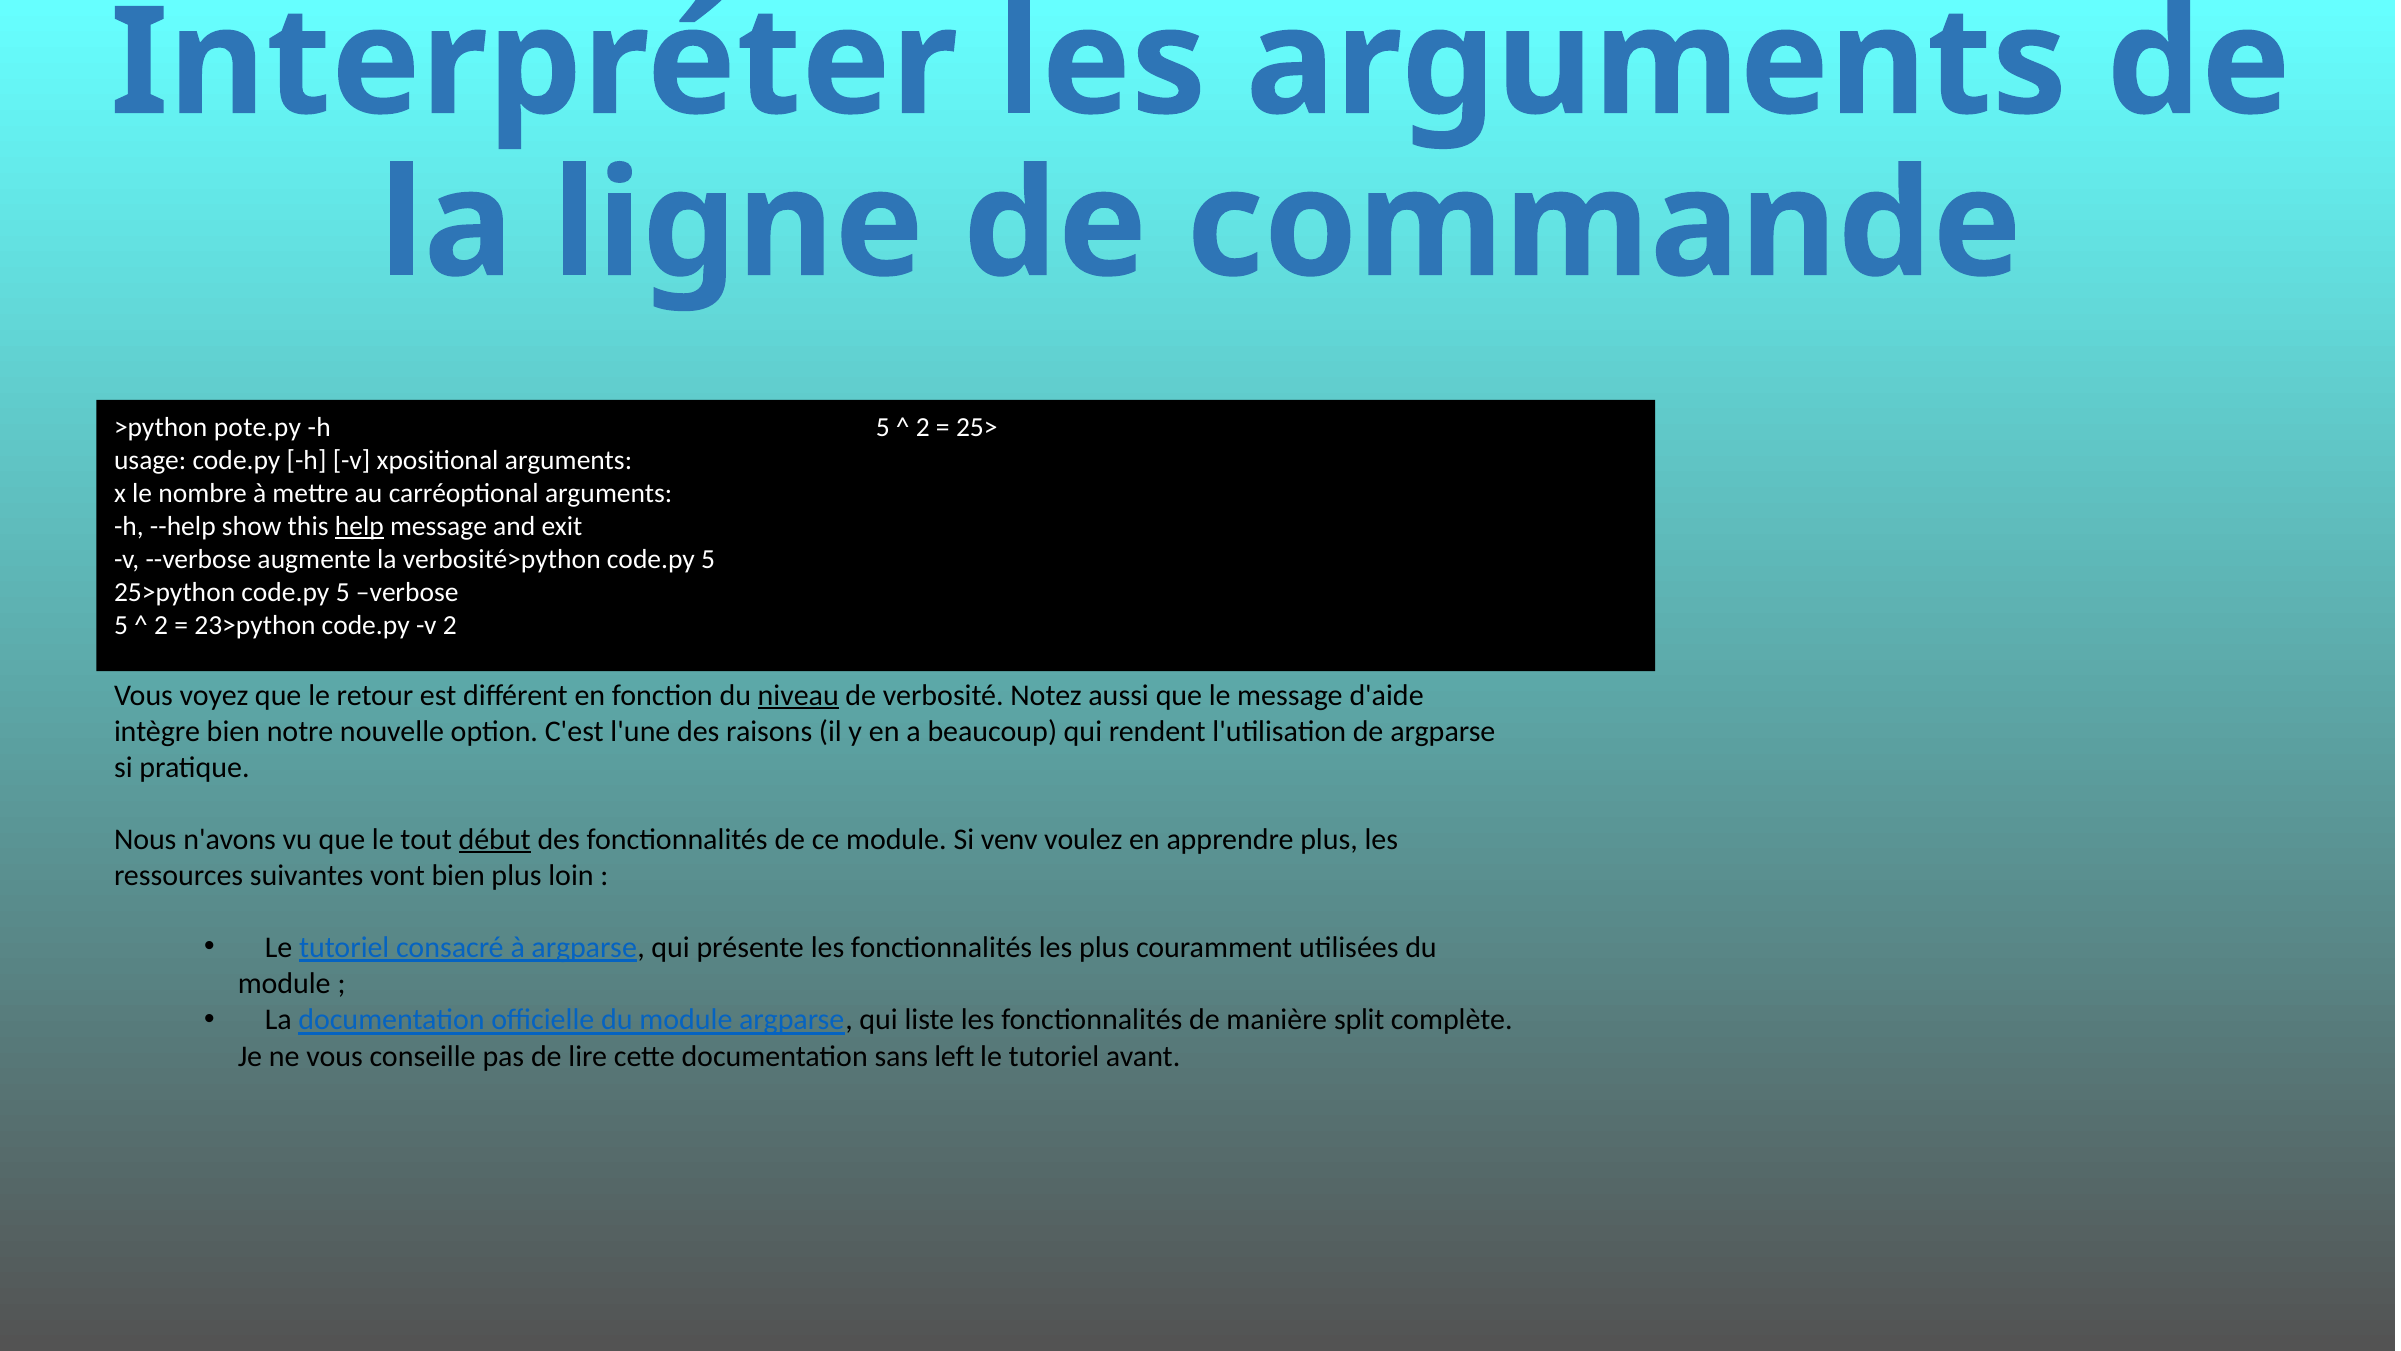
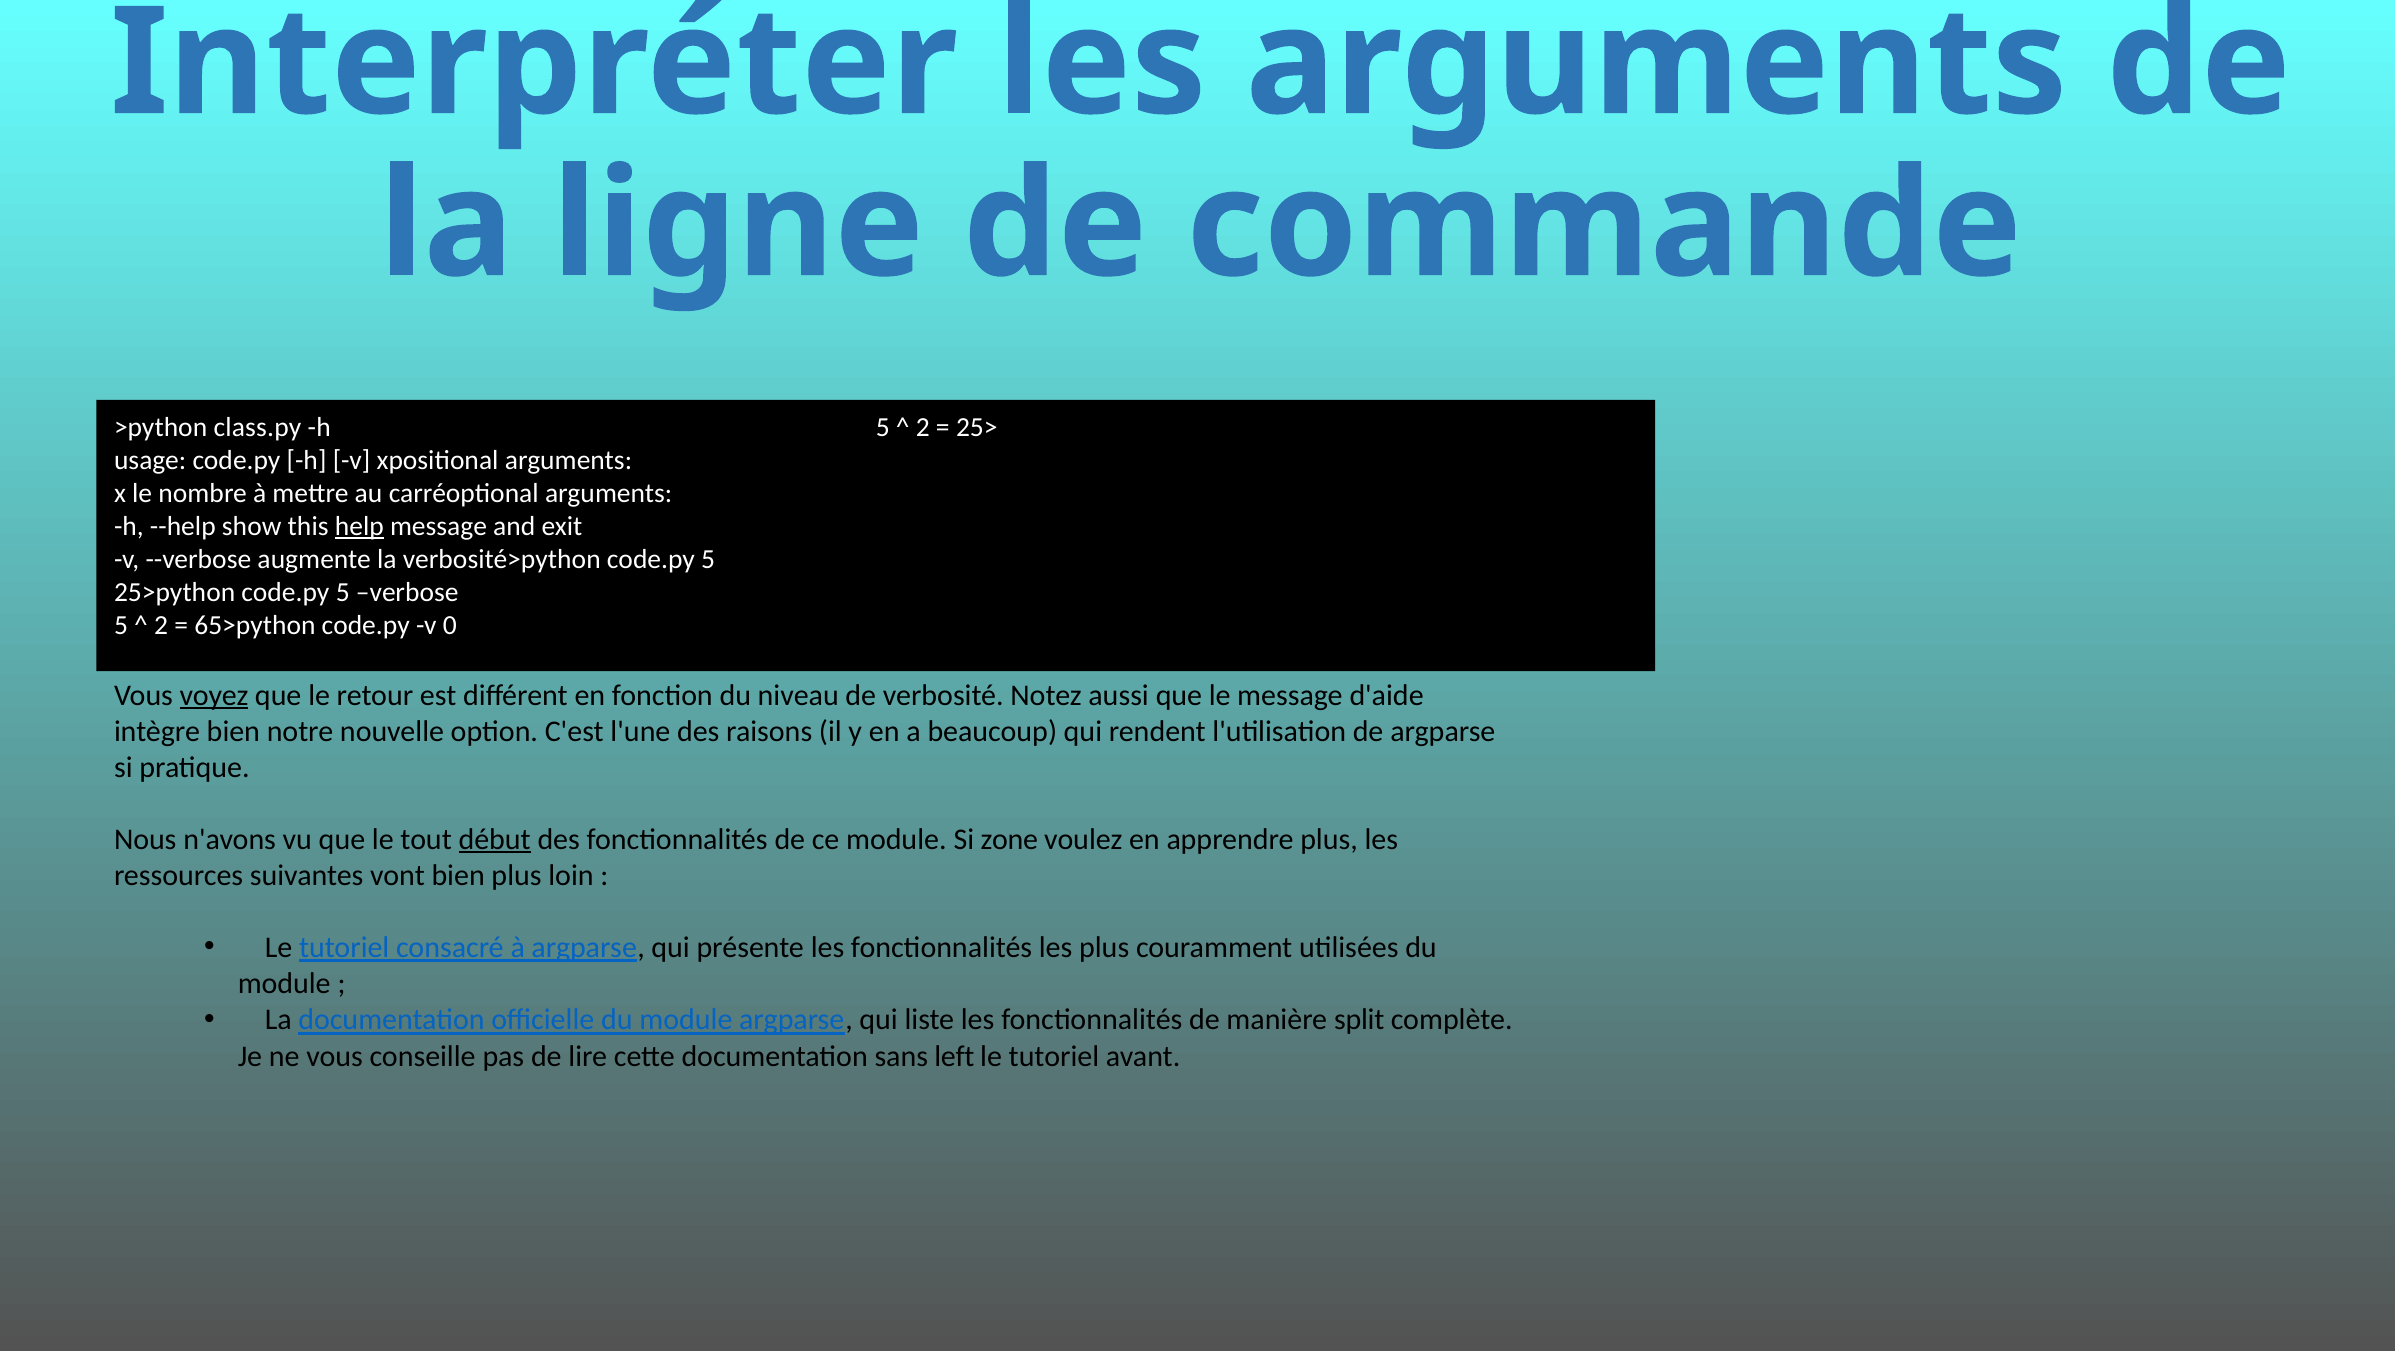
pote.py: pote.py -> class.py
23>python: 23>python -> 65>python
v 2: 2 -> 0
voyez underline: none -> present
niveau underline: present -> none
venv: venv -> zone
